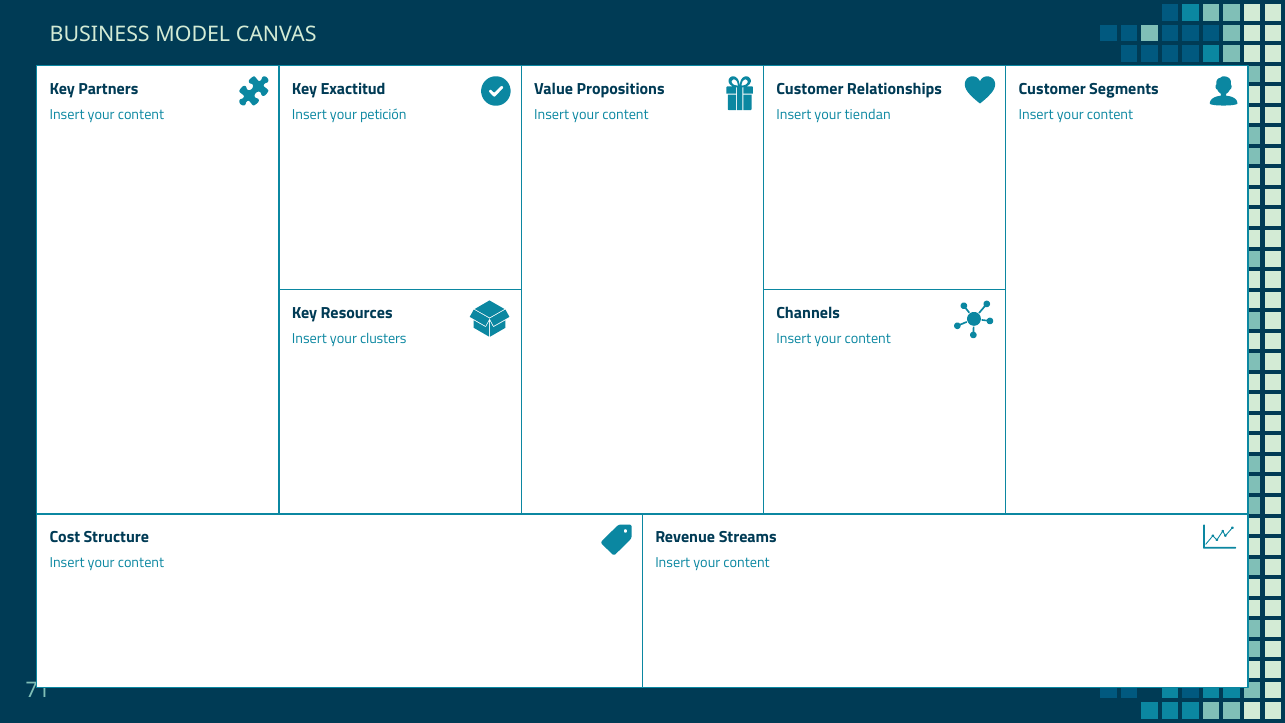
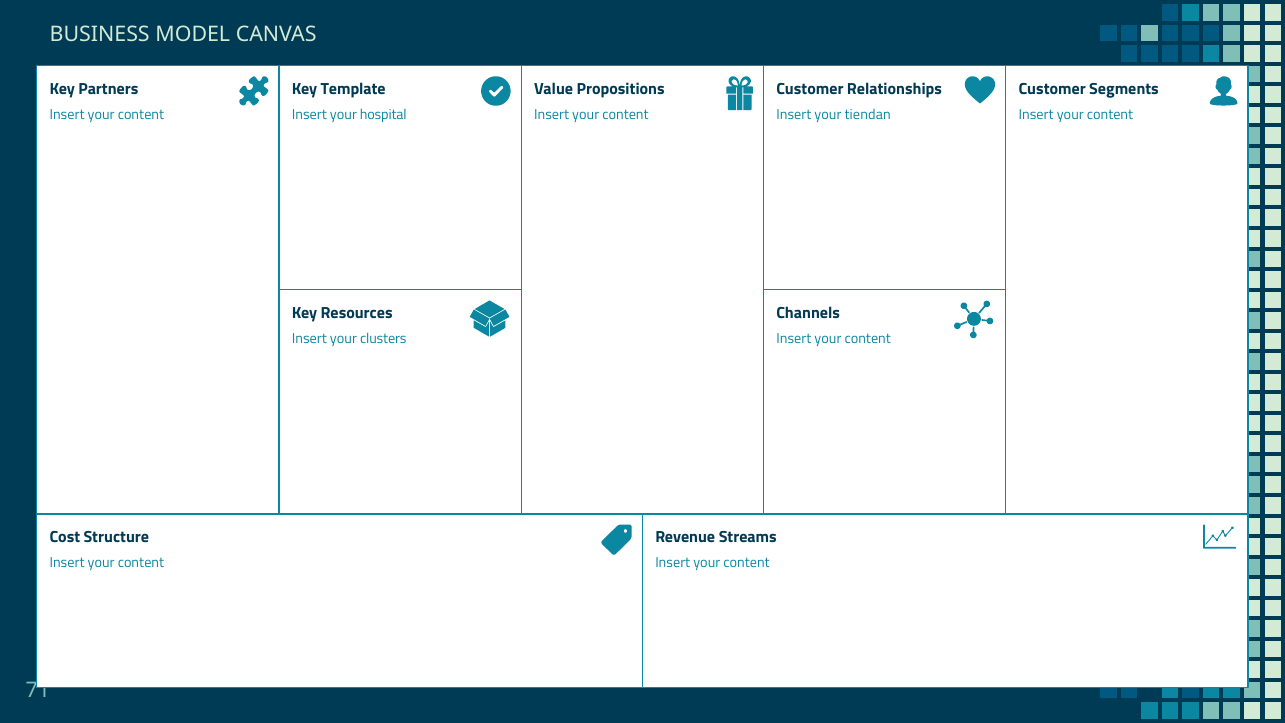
Exactitud: Exactitud -> Template
petición: petición -> hospital
